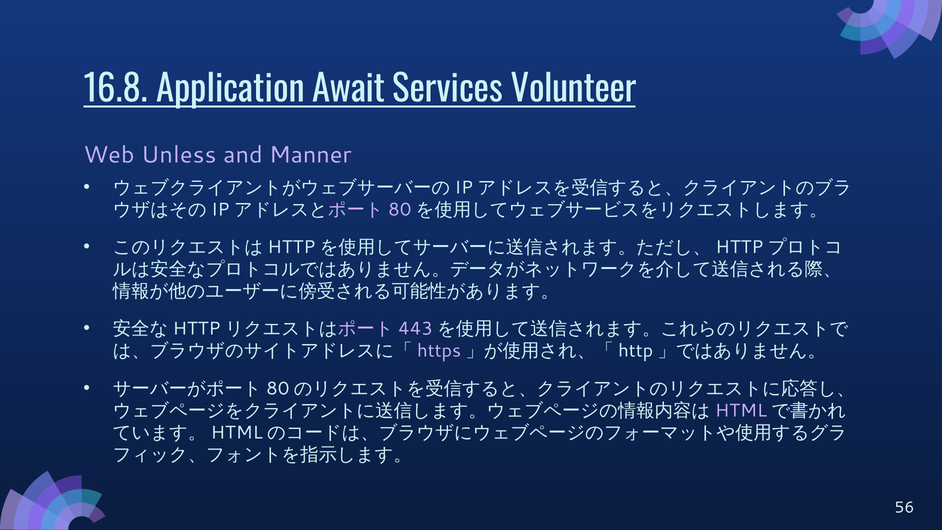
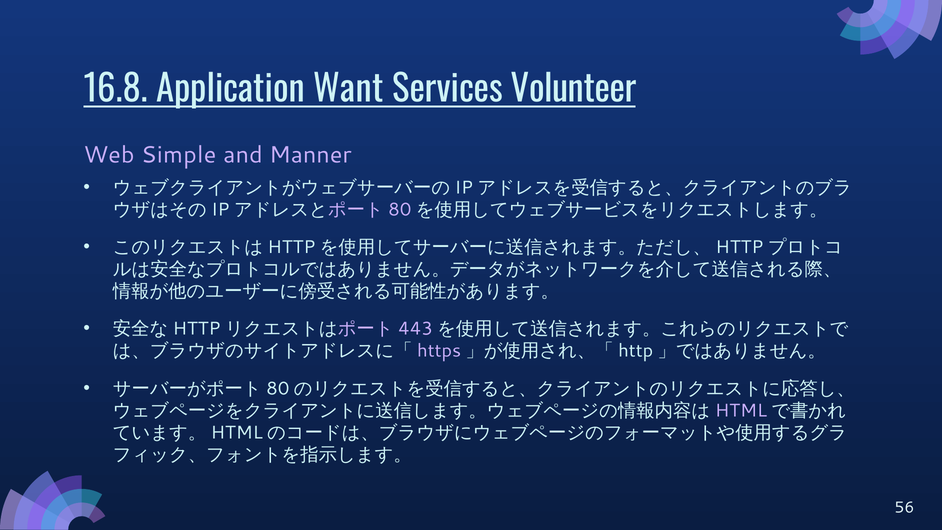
Await: Await -> Want
Unless: Unless -> Simple
